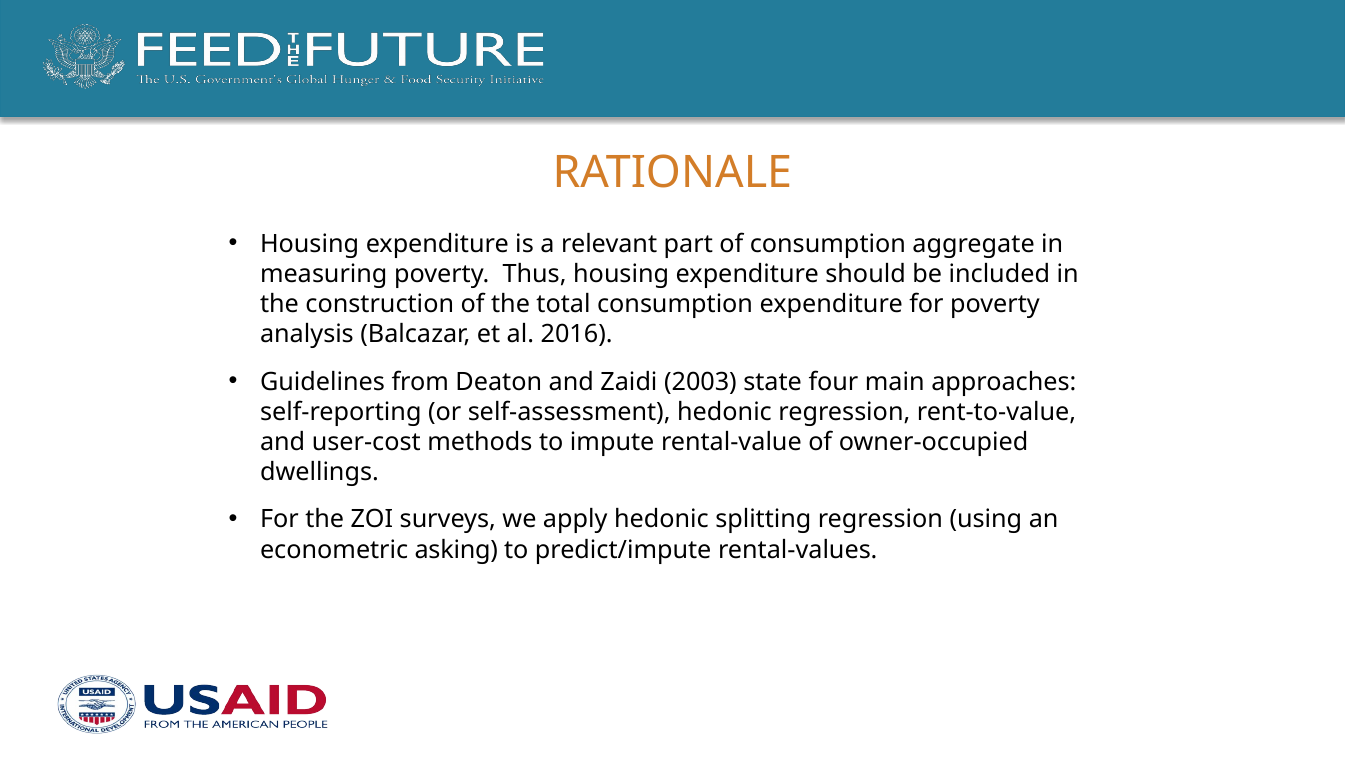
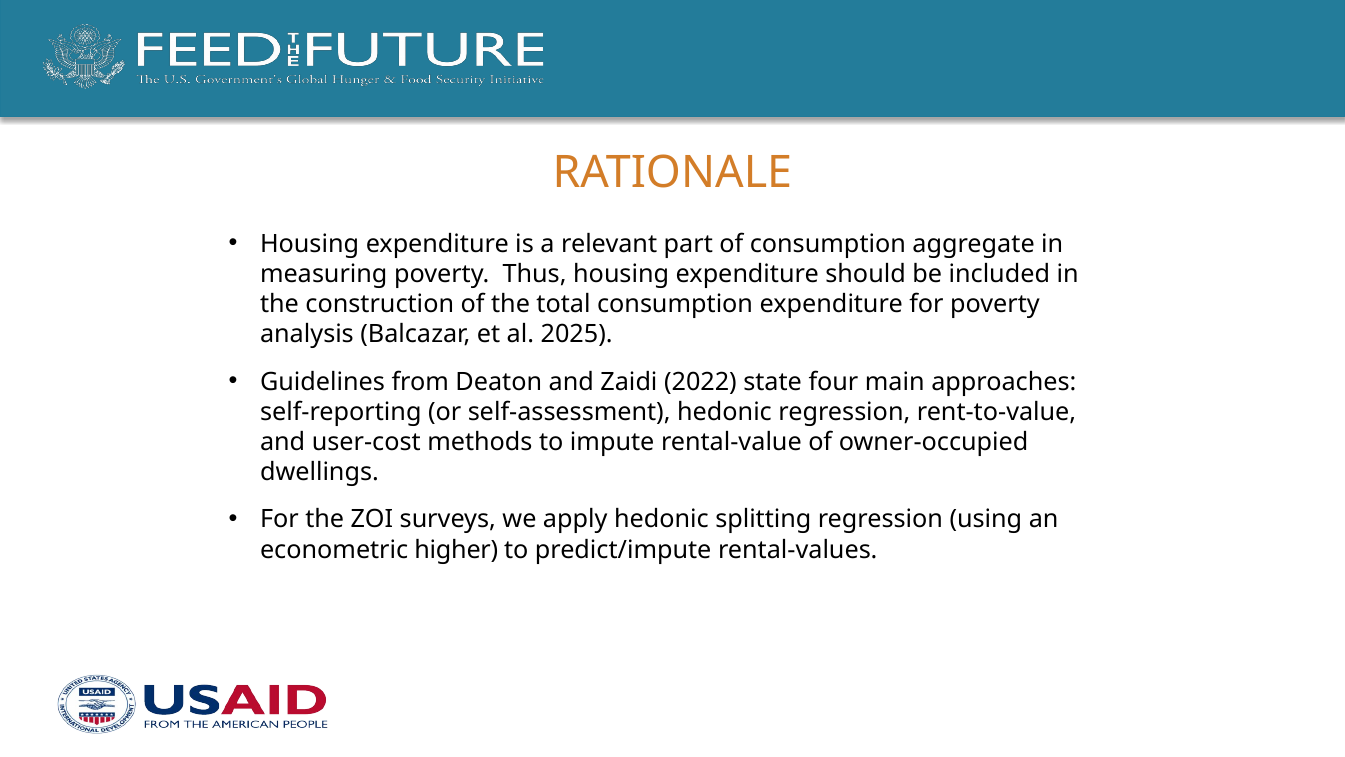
2016: 2016 -> 2025
2003: 2003 -> 2022
asking: asking -> higher
